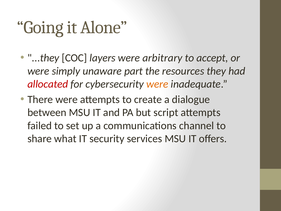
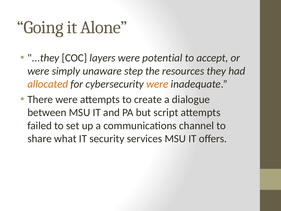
arbitrary: arbitrary -> potential
part: part -> step
allocated colour: red -> orange
